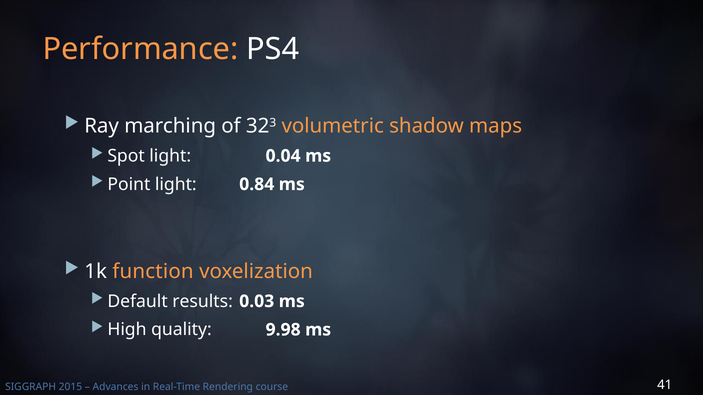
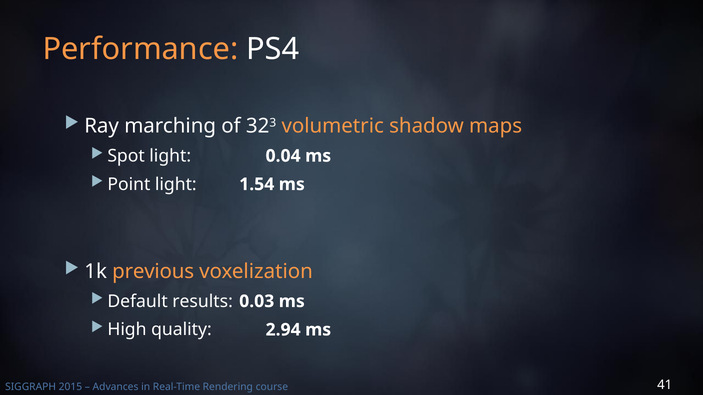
0.84: 0.84 -> 1.54
function: function -> previous
9.98: 9.98 -> 2.94
